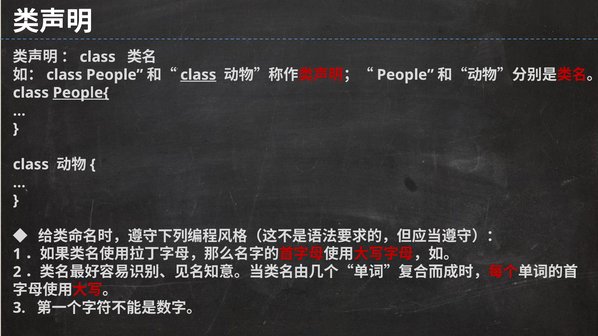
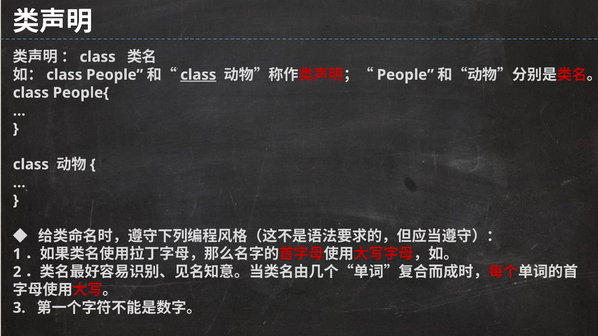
People{ underline: present -> none
